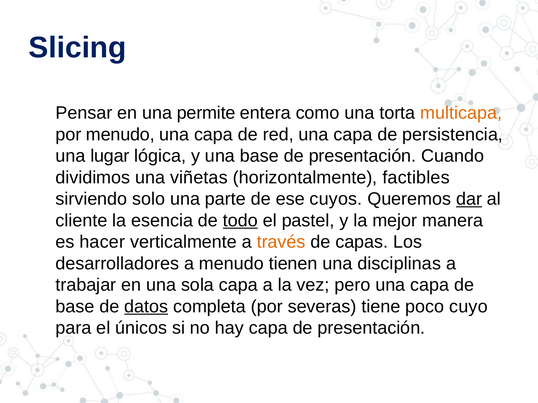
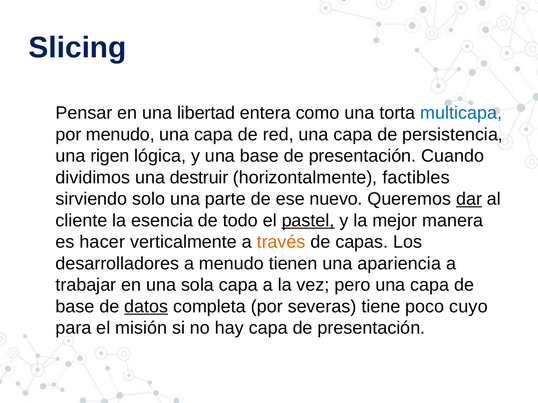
permite: permite -> libertad
multicapa colour: orange -> blue
lugar: lugar -> rigen
viñetas: viñetas -> destruir
cuyos: cuyos -> nuevo
todo underline: present -> none
pastel underline: none -> present
disciplinas: disciplinas -> apariencia
únicos: únicos -> misión
